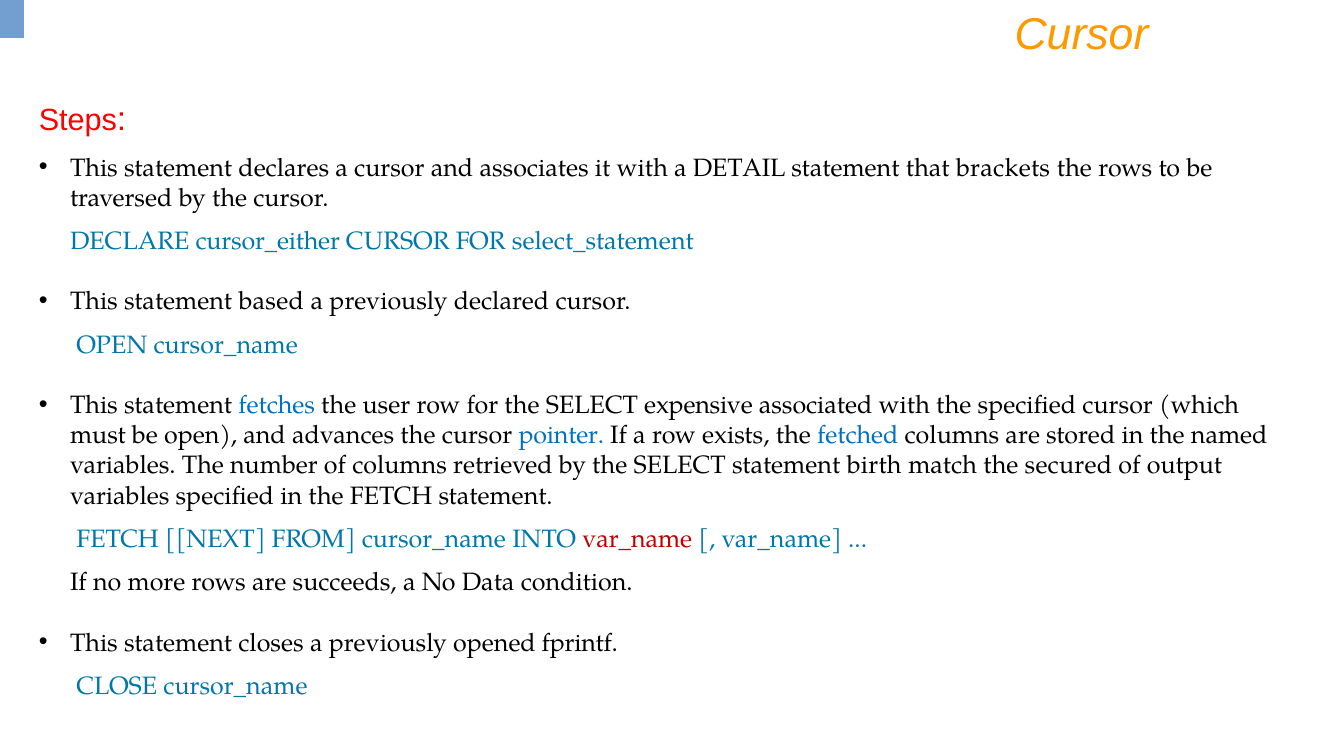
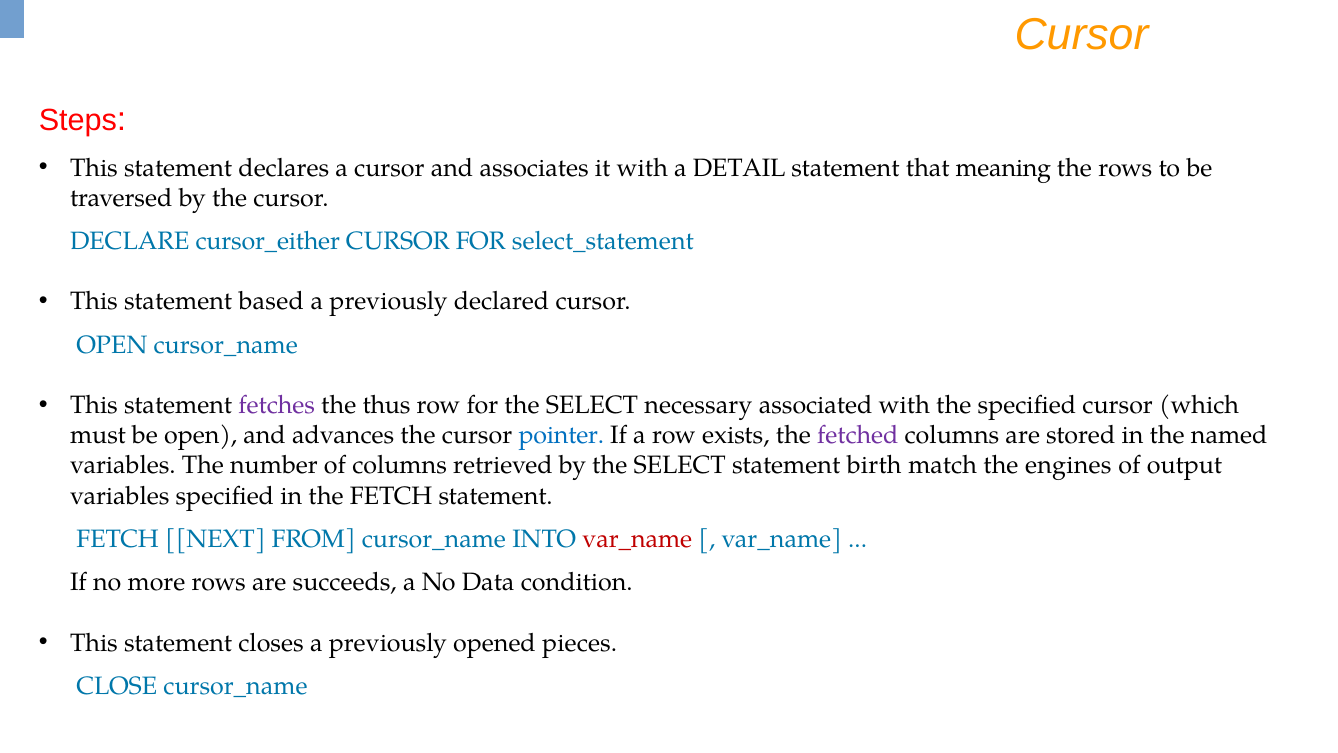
brackets: brackets -> meaning
fetches colour: blue -> purple
user: user -> thus
expensive: expensive -> necessary
fetched colour: blue -> purple
secured: secured -> engines
fprintf: fprintf -> pieces
